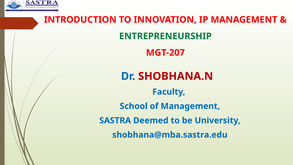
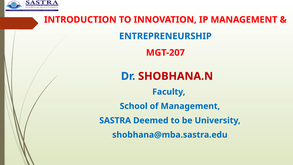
ENTREPRENEURSHIP colour: green -> blue
